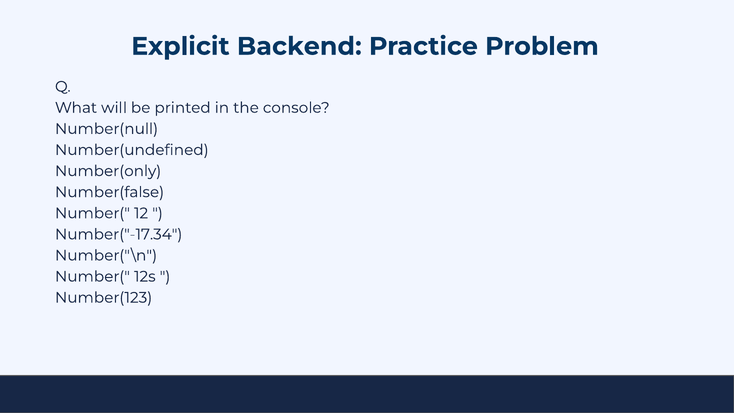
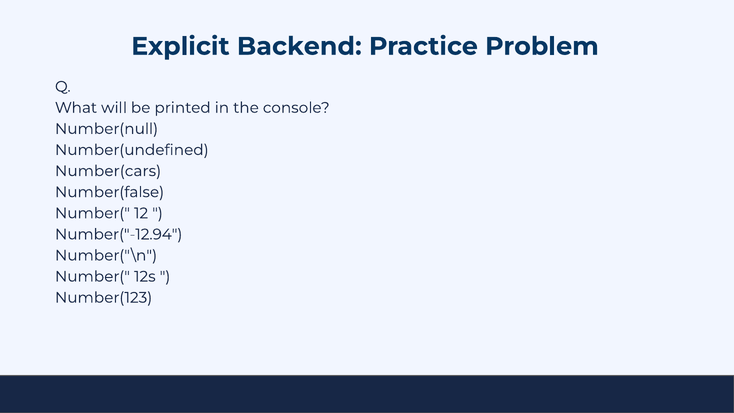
Number(only: Number(only -> Number(cars
Number("-17.34: Number("-17.34 -> Number("-12.94
